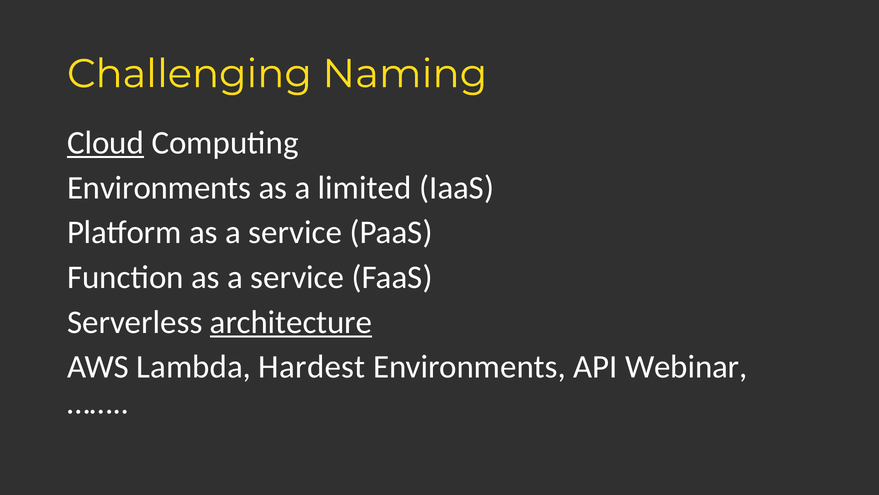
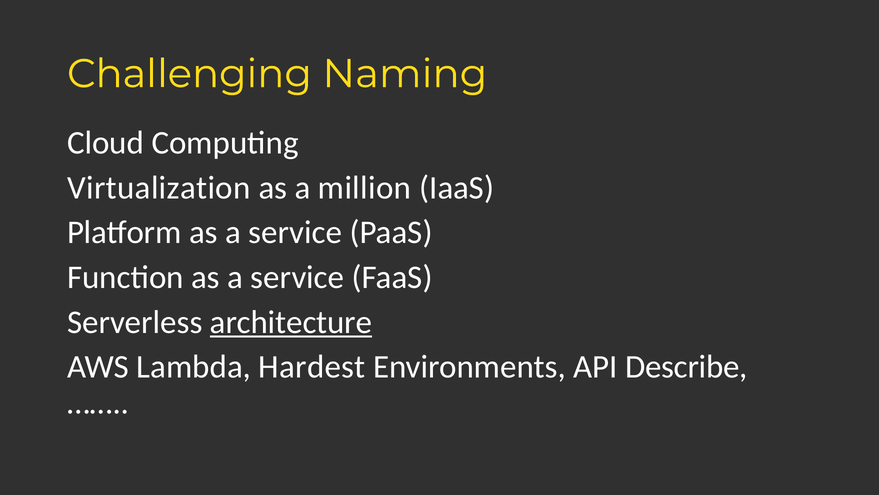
Cloud underline: present -> none
Environments at (159, 188): Environments -> Virtualization
limited: limited -> million
Webinar: Webinar -> Describe
